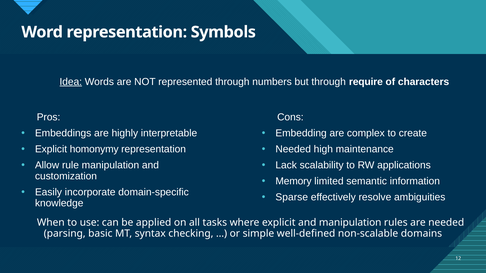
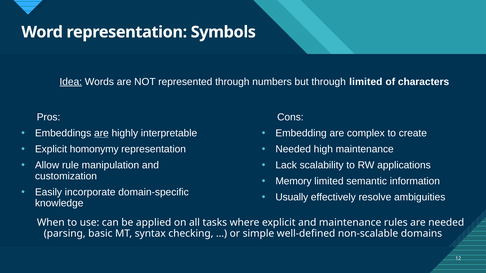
through require: require -> limited
are at (101, 133) underline: none -> present
Sparse: Sparse -> Usually
and manipulation: manipulation -> maintenance
